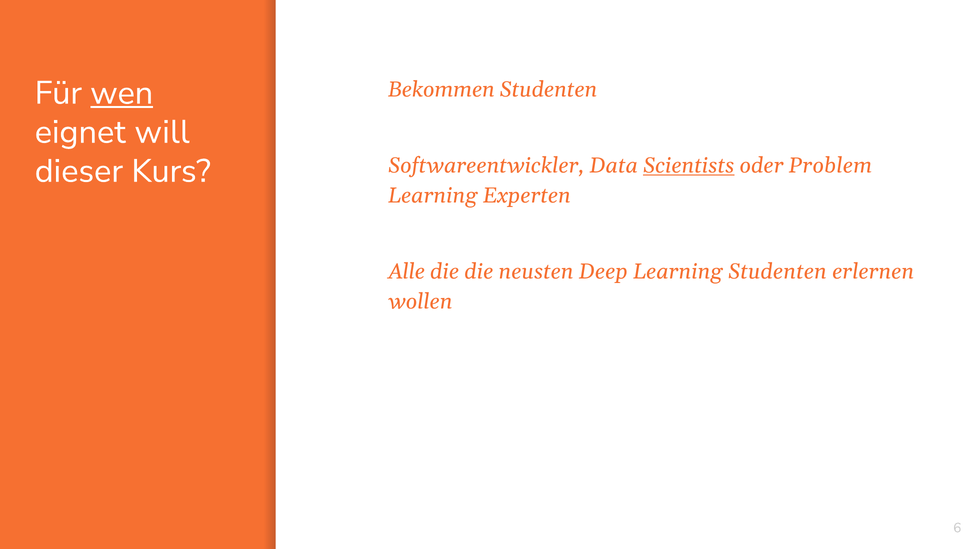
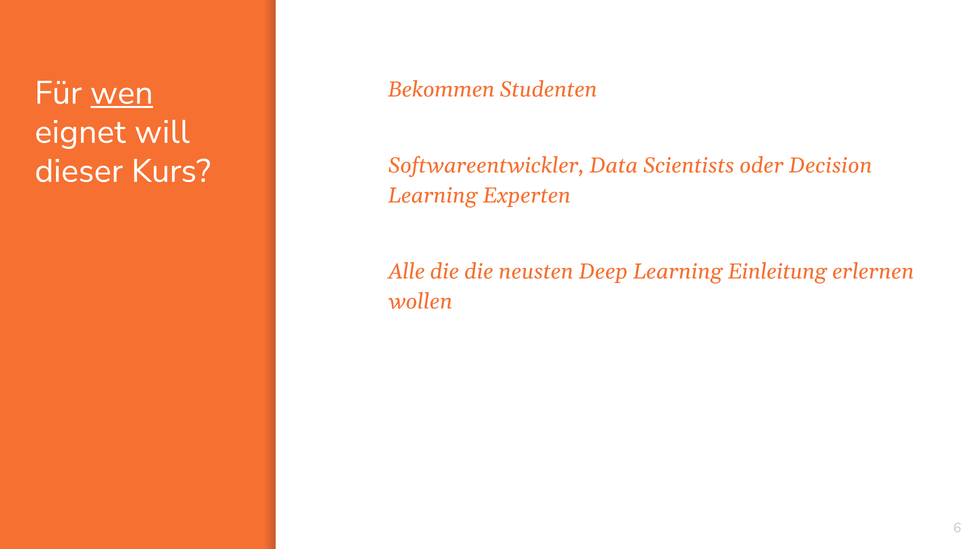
Scientists underline: present -> none
Problem: Problem -> Decision
Learning Studenten: Studenten -> Einleitung
